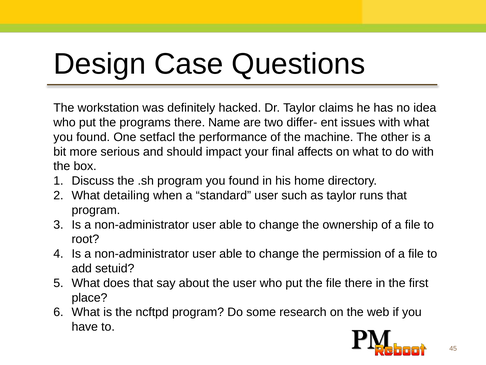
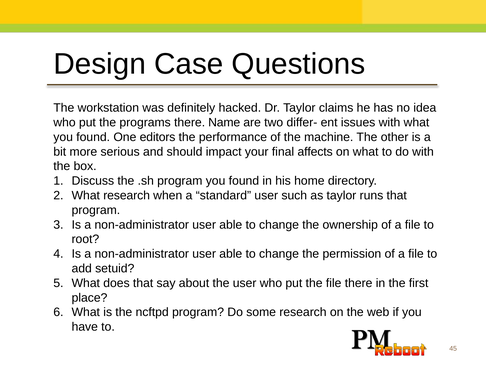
setfacl: setfacl -> editors
What detailing: detailing -> research
